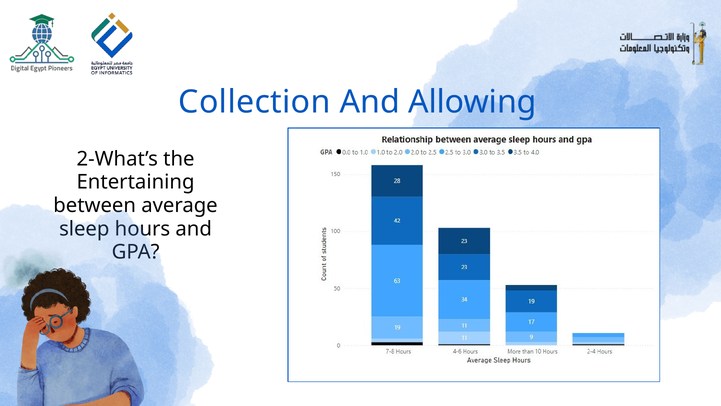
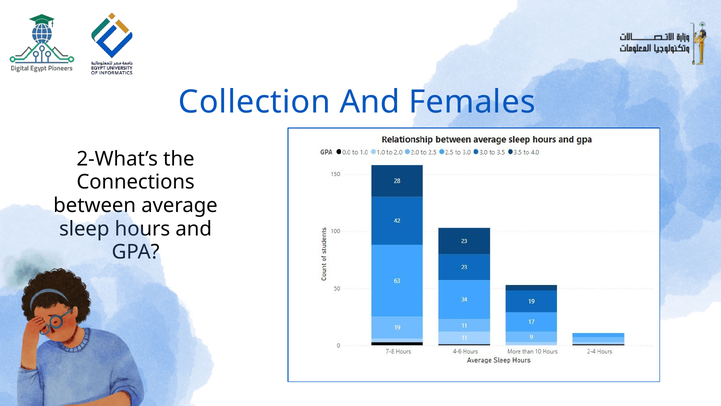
Allowing: Allowing -> Females
Entertaining: Entertaining -> Connections
